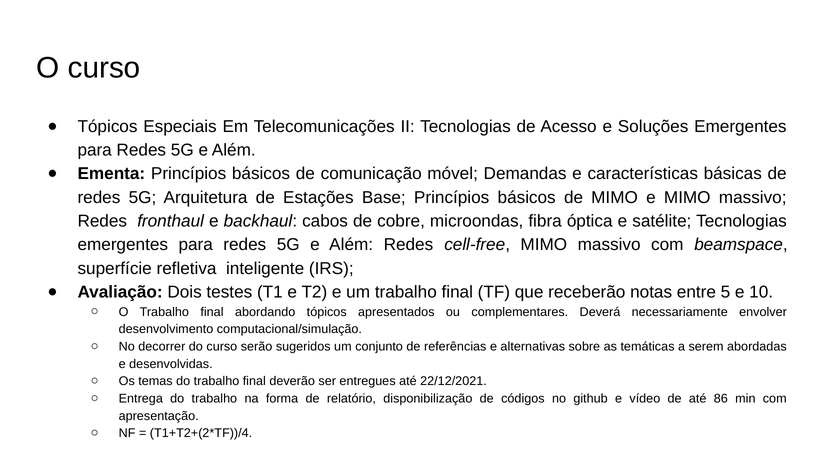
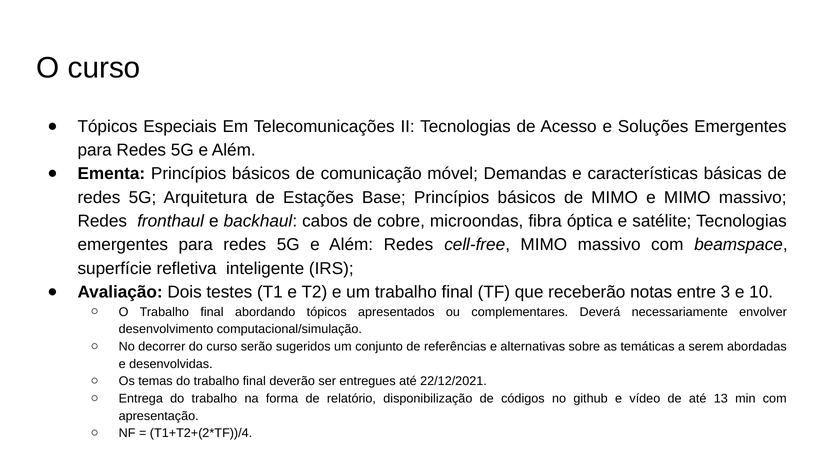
5: 5 -> 3
86: 86 -> 13
